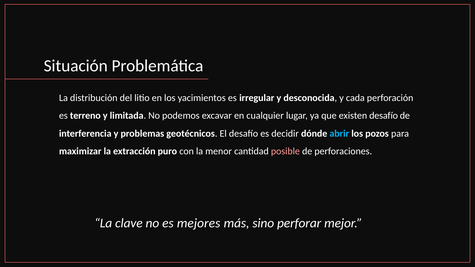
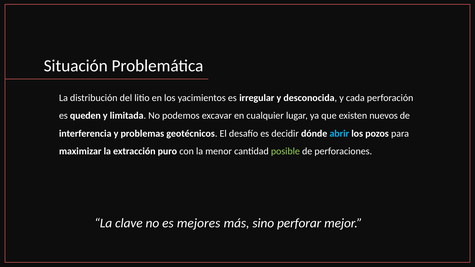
terreno: terreno -> queden
existen desafío: desafío -> nuevos
posible colour: pink -> light green
